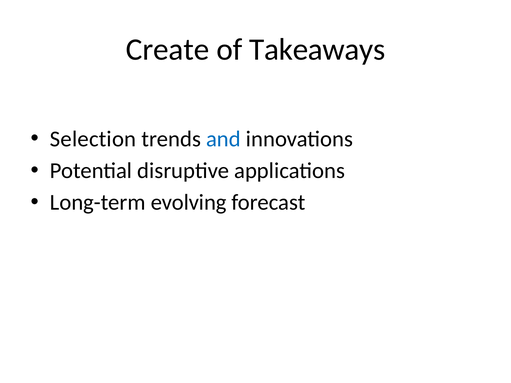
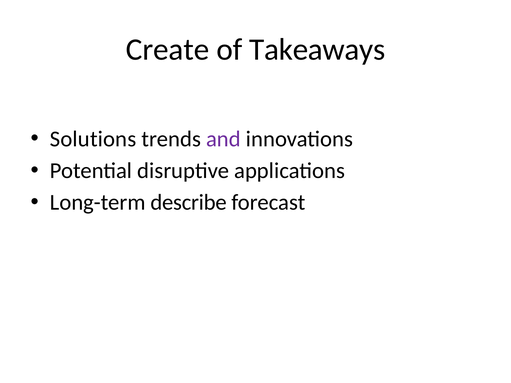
Selection: Selection -> Solutions
and colour: blue -> purple
evolving: evolving -> describe
